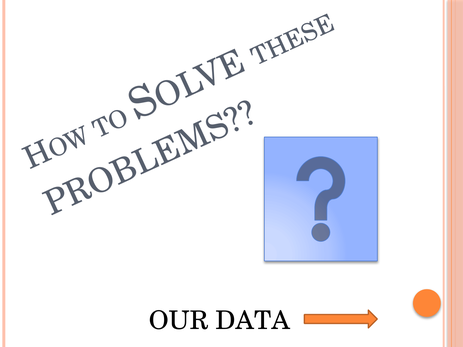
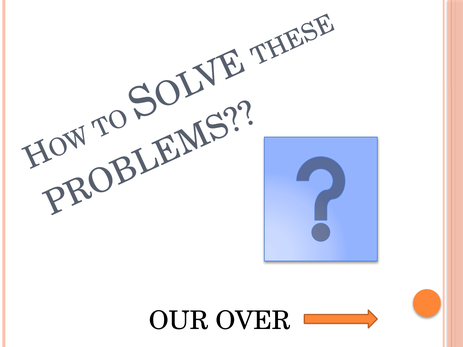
DATA: DATA -> OVER
